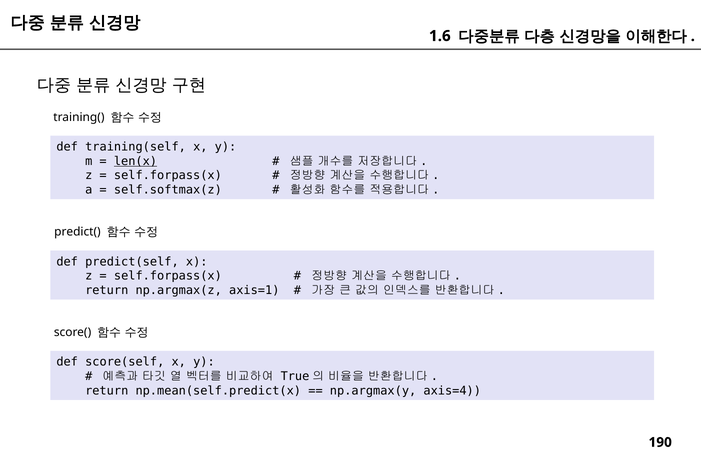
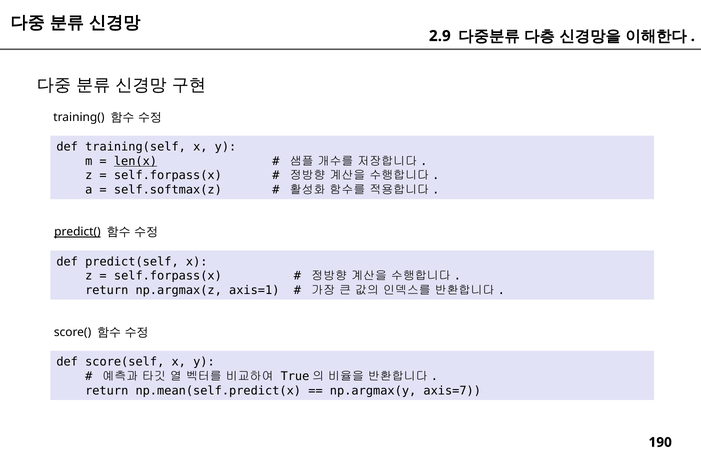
1.6: 1.6 -> 2.9
predict( underline: none -> present
axis=4: axis=4 -> axis=7
